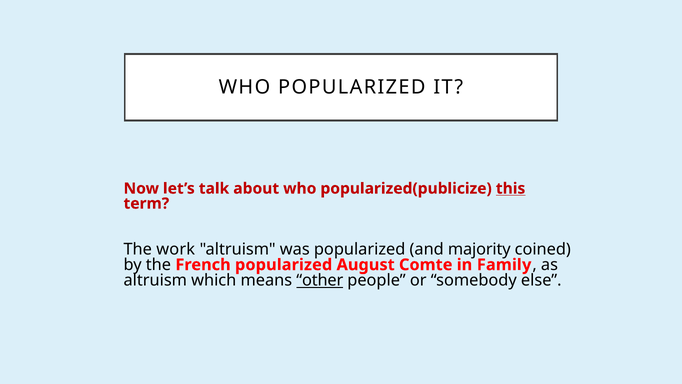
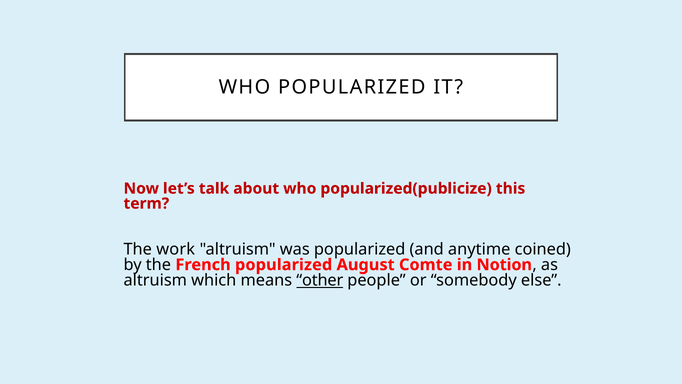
this underline: present -> none
majority: majority -> anytime
Family: Family -> Notion
